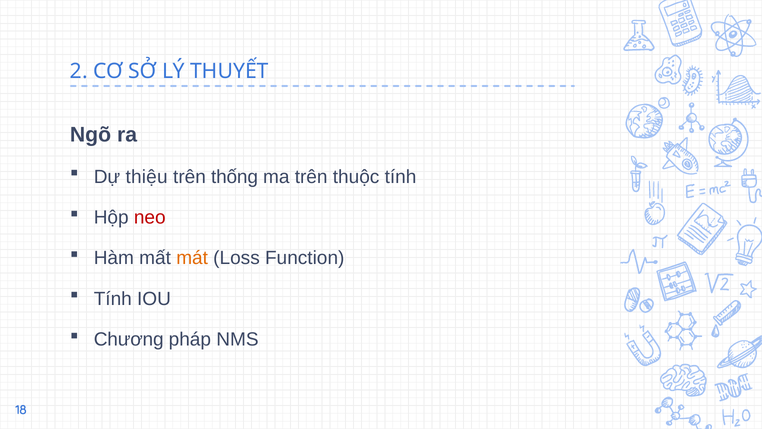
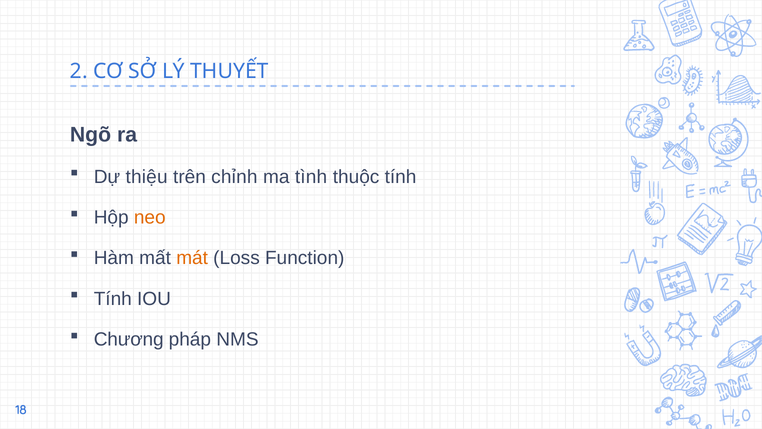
thống: thống -> chỉnh
ma trên: trên -> tình
neo colour: red -> orange
